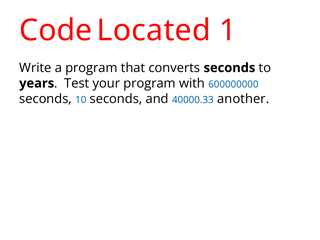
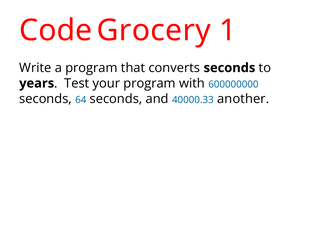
Located: Located -> Grocery
10: 10 -> 64
